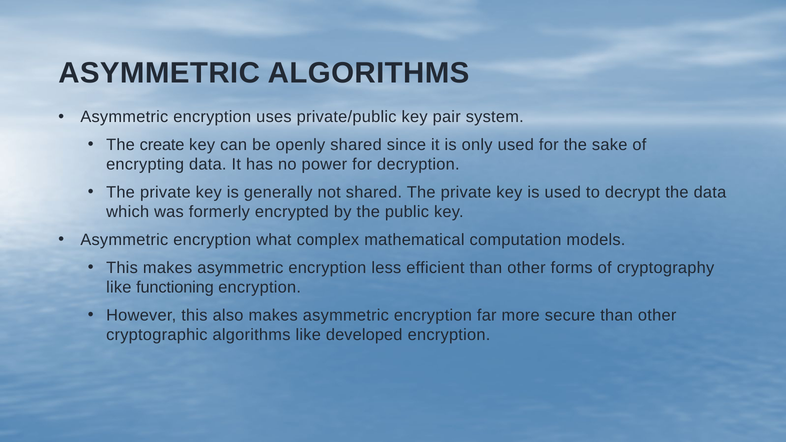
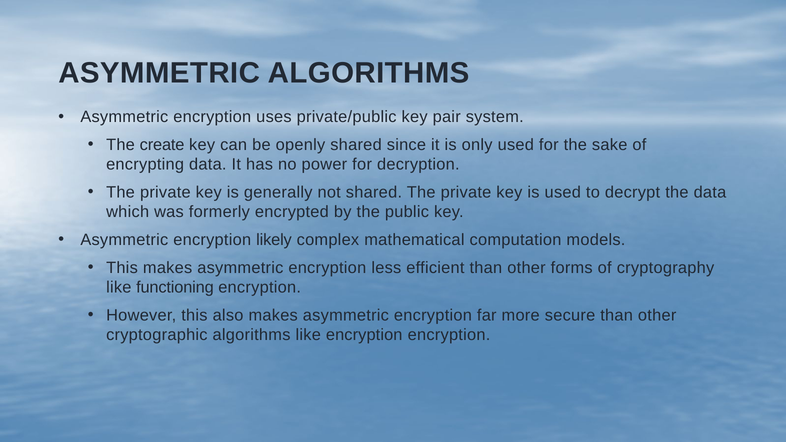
what: what -> likely
like developed: developed -> encryption
